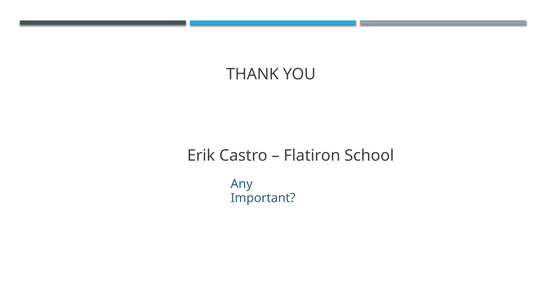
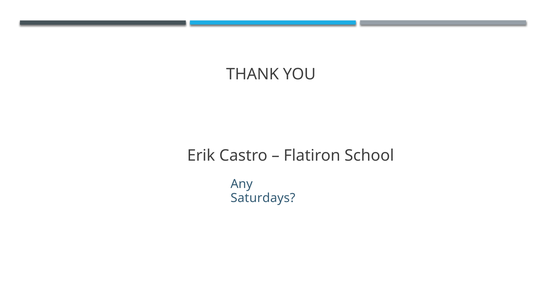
Important: Important -> Saturdays
